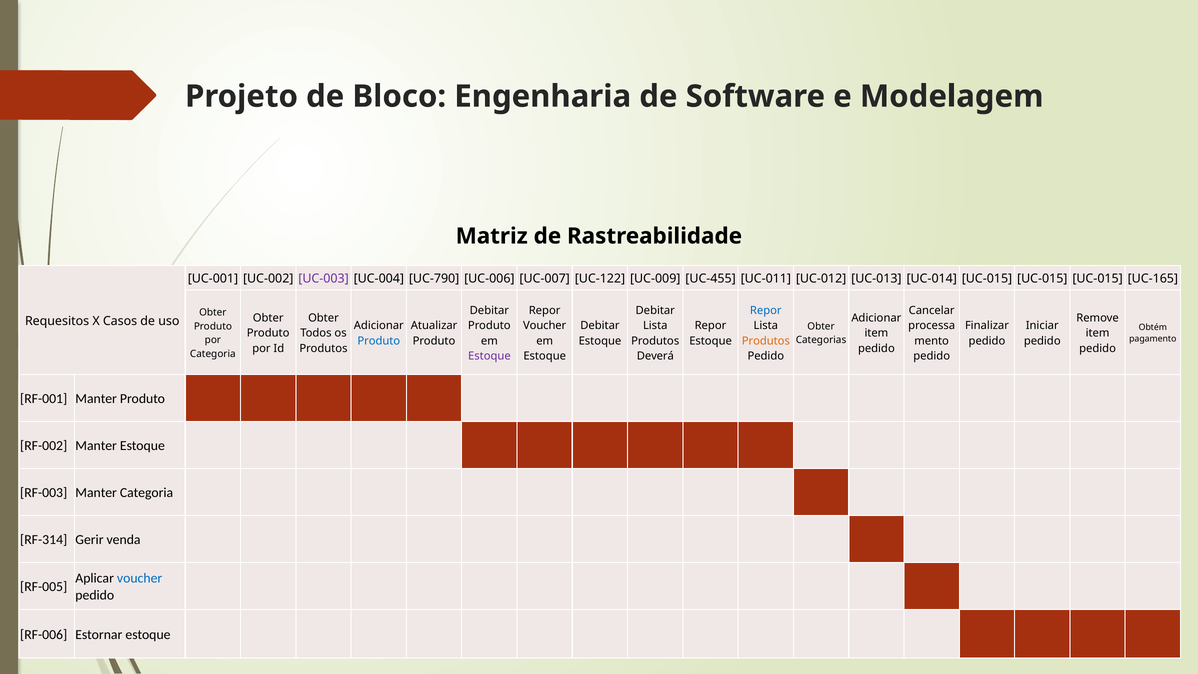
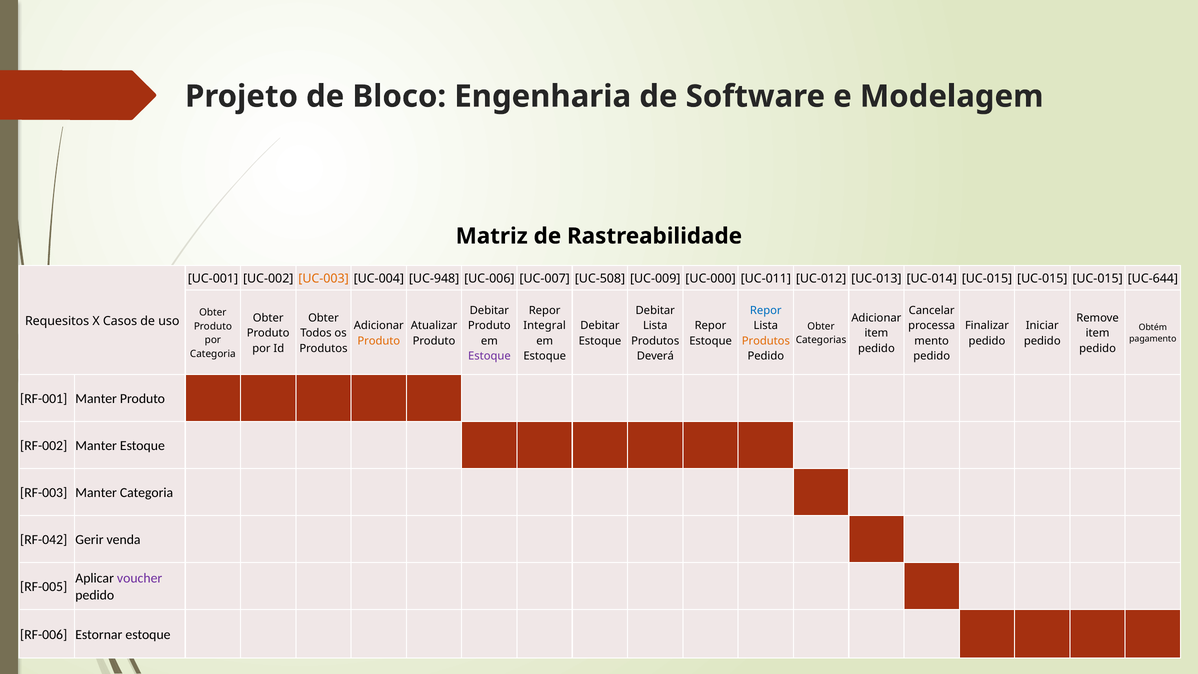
UC-003 colour: purple -> orange
UC-790: UC-790 -> UC-948
UC-122: UC-122 -> UC-508
UC-455: UC-455 -> UC-000
UC-165: UC-165 -> UC-644
Voucher at (545, 326): Voucher -> Integral
Produto at (379, 341) colour: blue -> orange
RF-314: RF-314 -> RF-042
voucher at (140, 578) colour: blue -> purple
